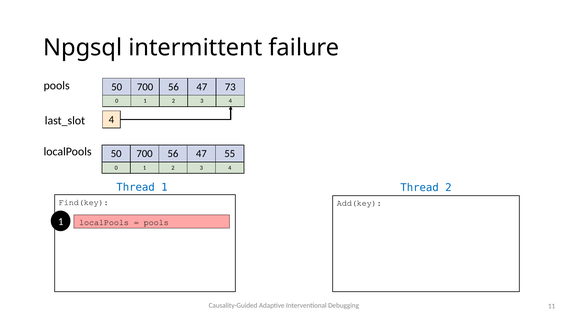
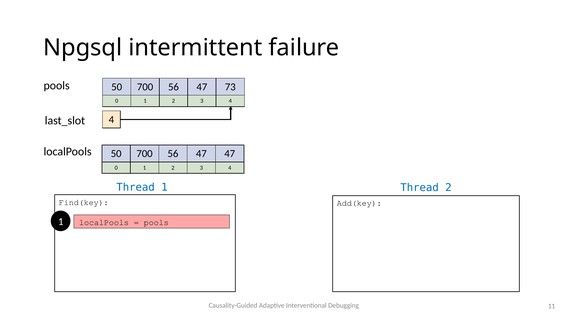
47 55: 55 -> 47
